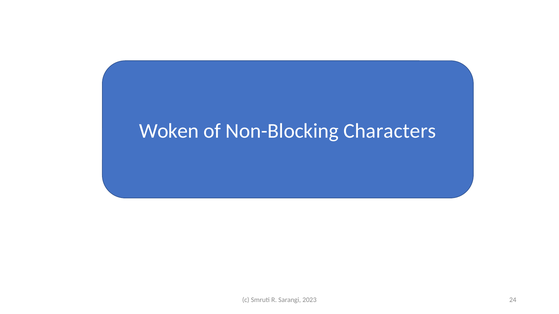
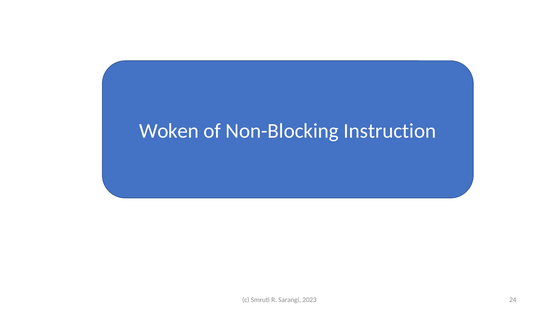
Characters: Characters -> Instruction
